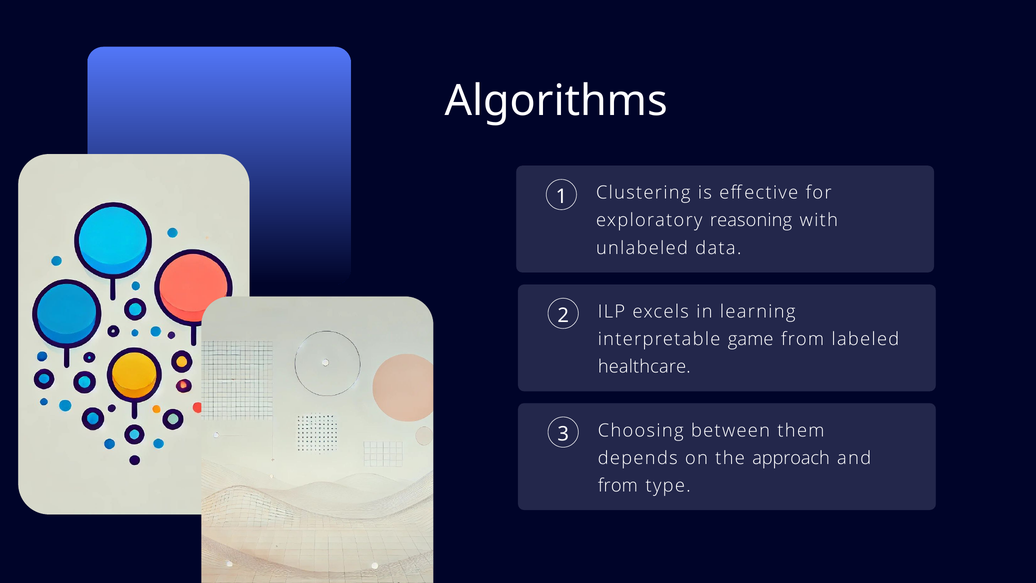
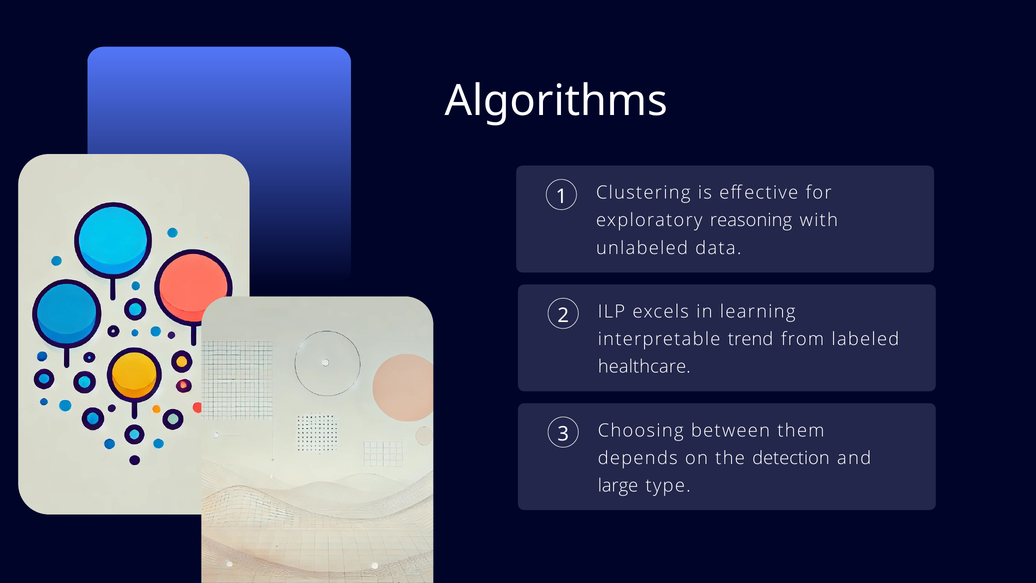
game: game -> trend
approach: approach -> detection
from at (618, 485): from -> large
